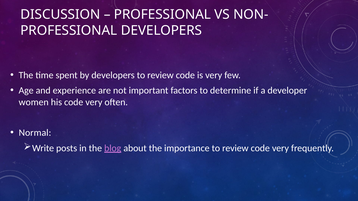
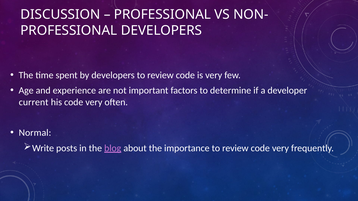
women: women -> current
